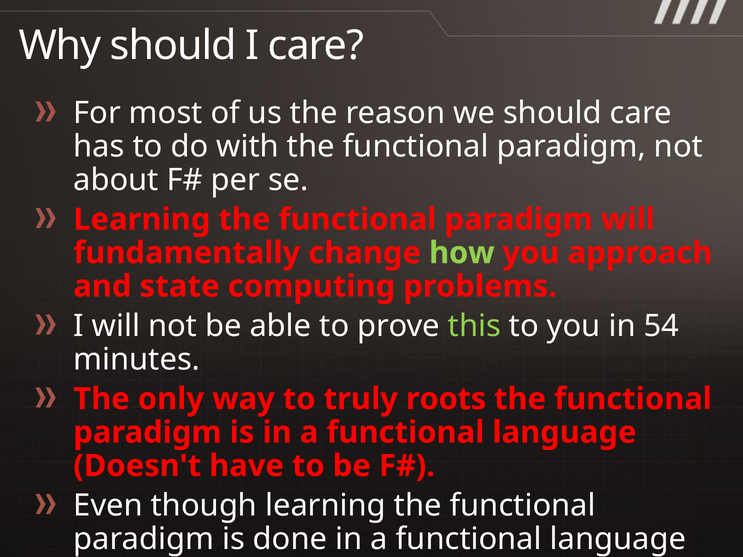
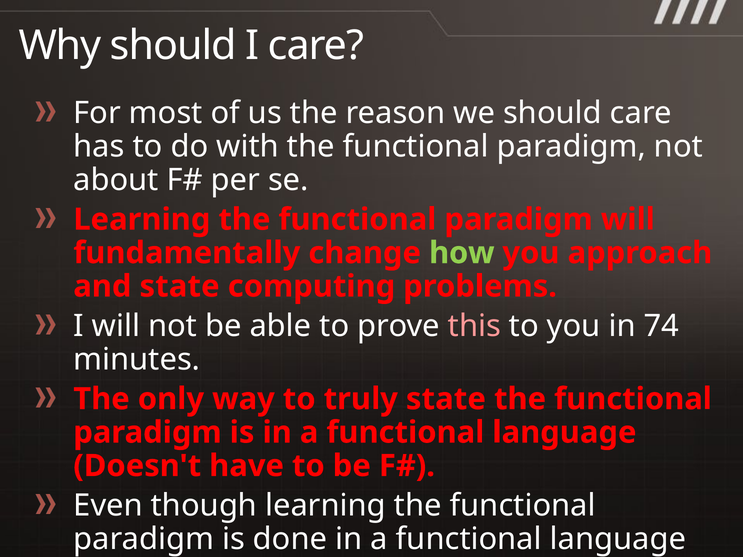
this colour: light green -> pink
54: 54 -> 74
truly roots: roots -> state
